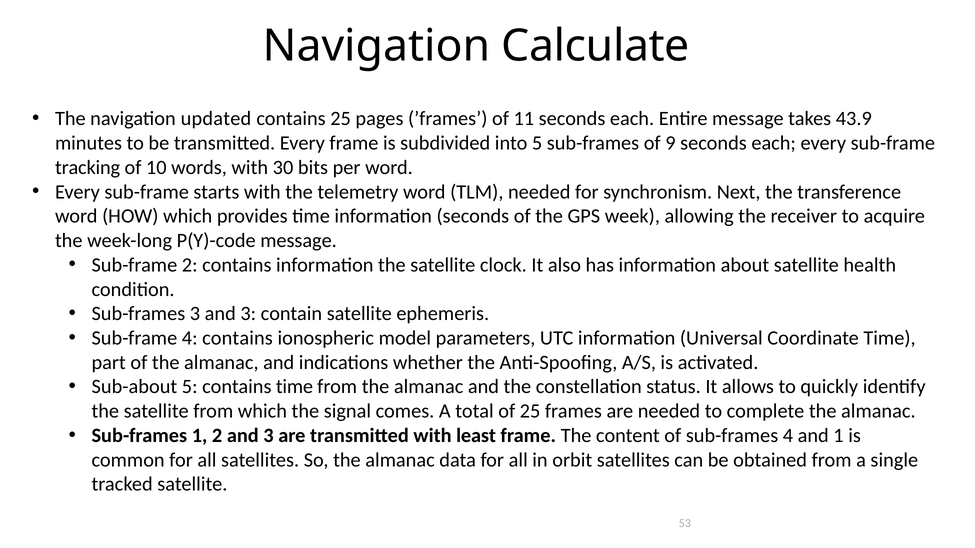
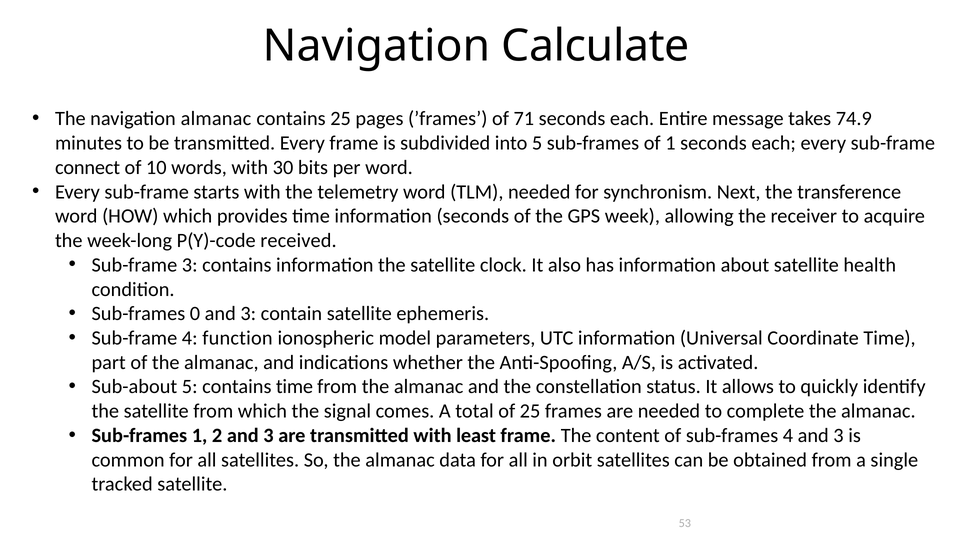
navigation updated: updated -> almanac
11: 11 -> 71
43.9: 43.9 -> 74.9
of 9: 9 -> 1
tracking: tracking -> connect
P(Y)-code message: message -> received
Sub-frame 2: 2 -> 3
Sub-frames 3: 3 -> 0
4 contains: contains -> function
4 and 1: 1 -> 3
